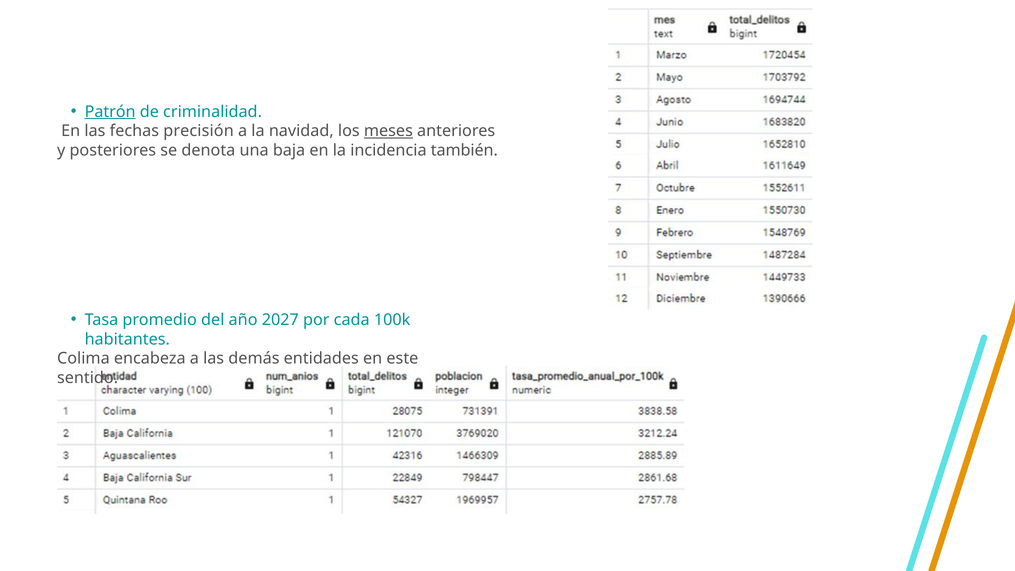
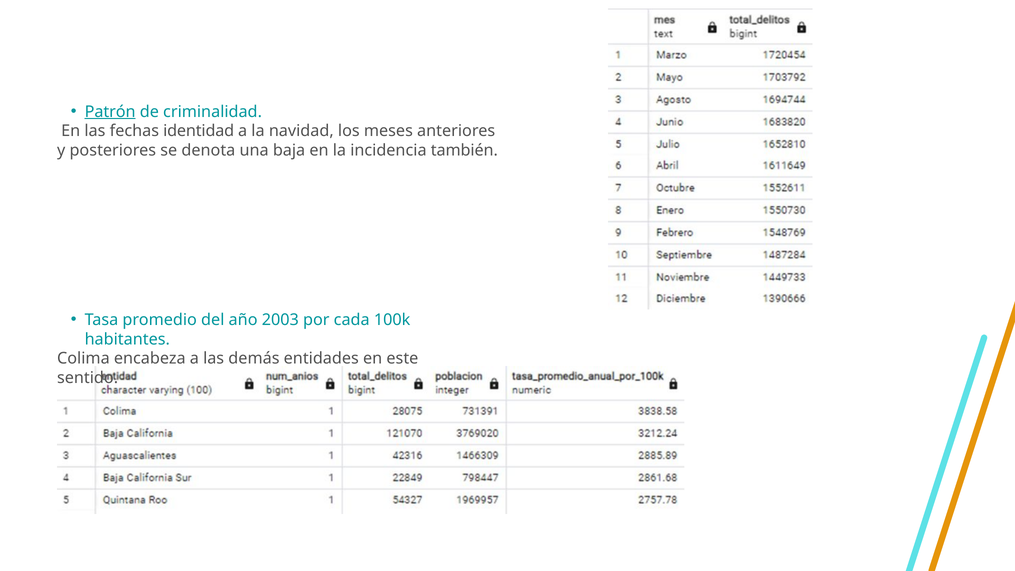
precisión: precisión -> identidad
meses underline: present -> none
2027: 2027 -> 2003
